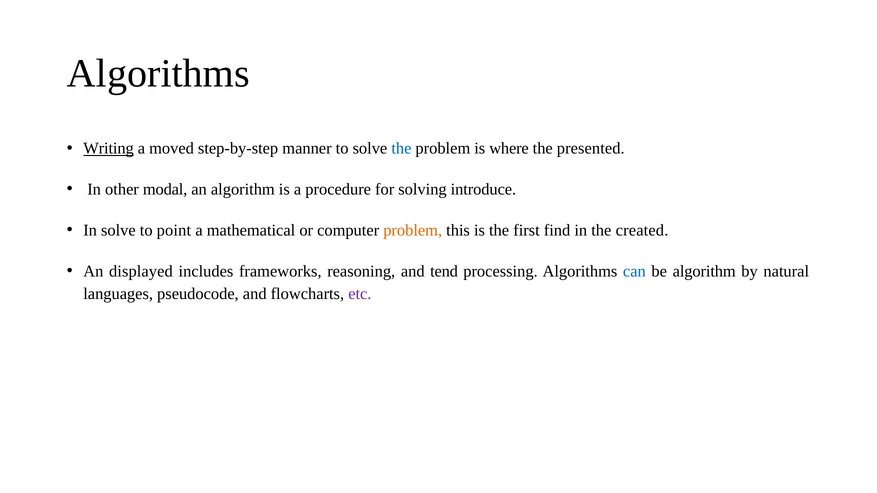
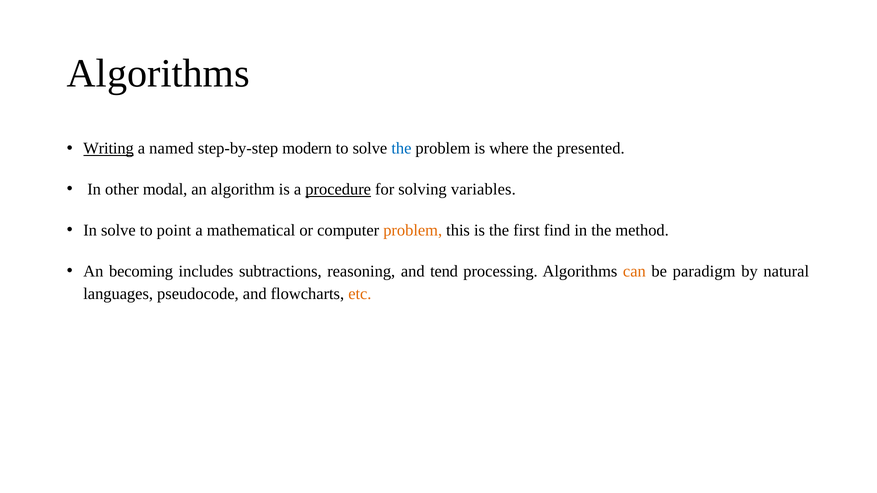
moved: moved -> named
manner: manner -> modern
procedure underline: none -> present
introduce: introduce -> variables
created: created -> method
displayed: displayed -> becoming
frameworks: frameworks -> subtractions
can colour: blue -> orange
be algorithm: algorithm -> paradigm
etc colour: purple -> orange
